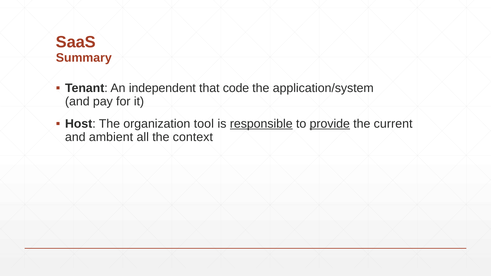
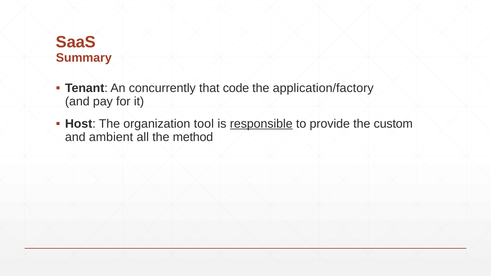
independent: independent -> concurrently
application/system: application/system -> application/factory
provide underline: present -> none
current: current -> custom
context: context -> method
